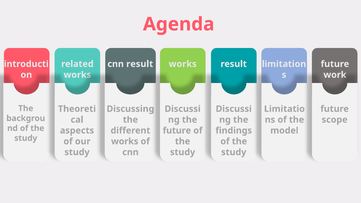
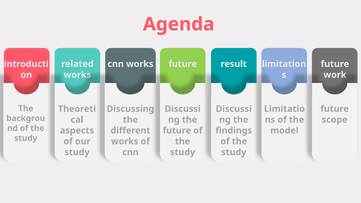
cnn result: result -> works
works at (183, 64): works -> future
